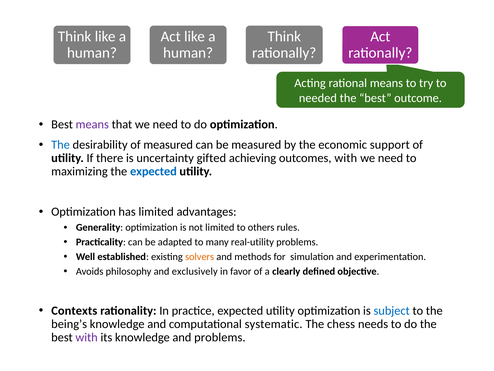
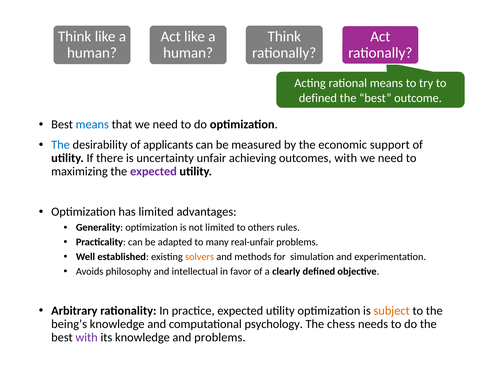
needed at (318, 98): needed -> defined
means at (92, 124) colour: purple -> blue
of measured: measured -> applicants
gifted: gifted -> unfair
expected at (153, 171) colour: blue -> purple
real-utility: real-utility -> real-unfair
exclusively: exclusively -> intellectual
Contexts: Contexts -> Arbitrary
subject colour: blue -> orange
systematic: systematic -> psychology
